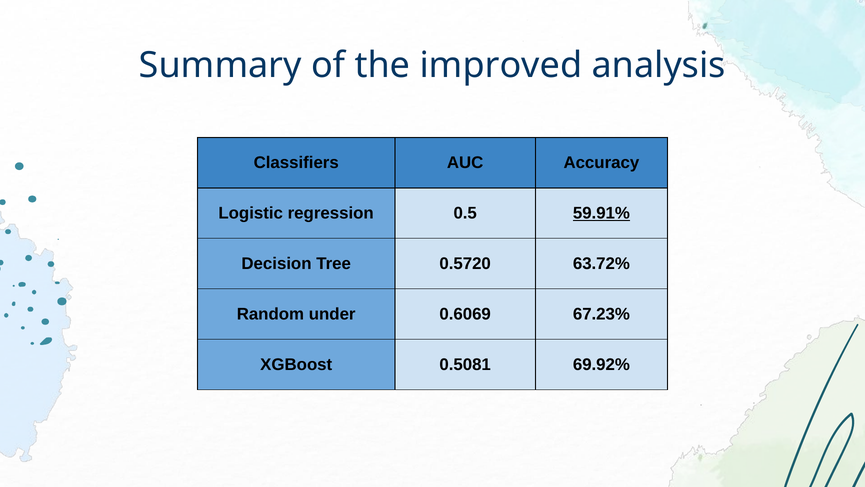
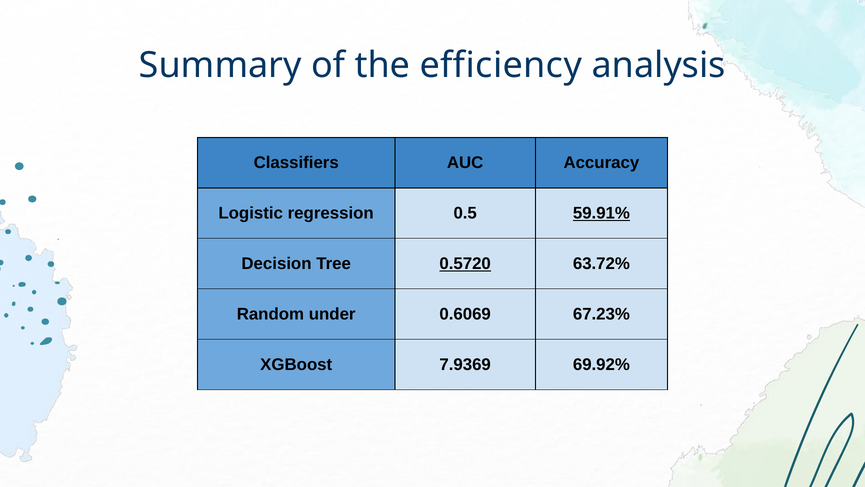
improved: improved -> efficiency
0.5720 underline: none -> present
0.5081: 0.5081 -> 7.9369
